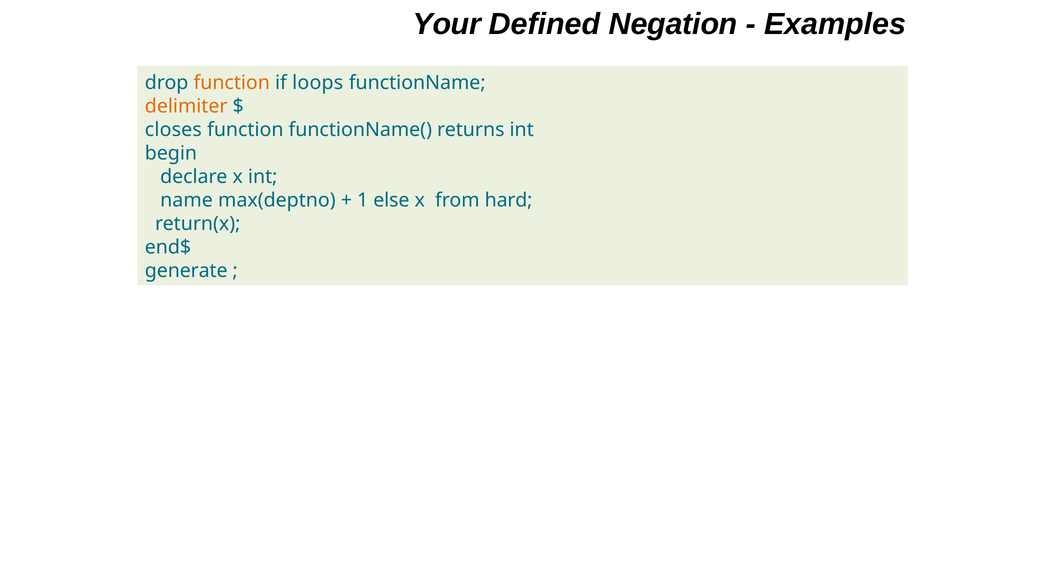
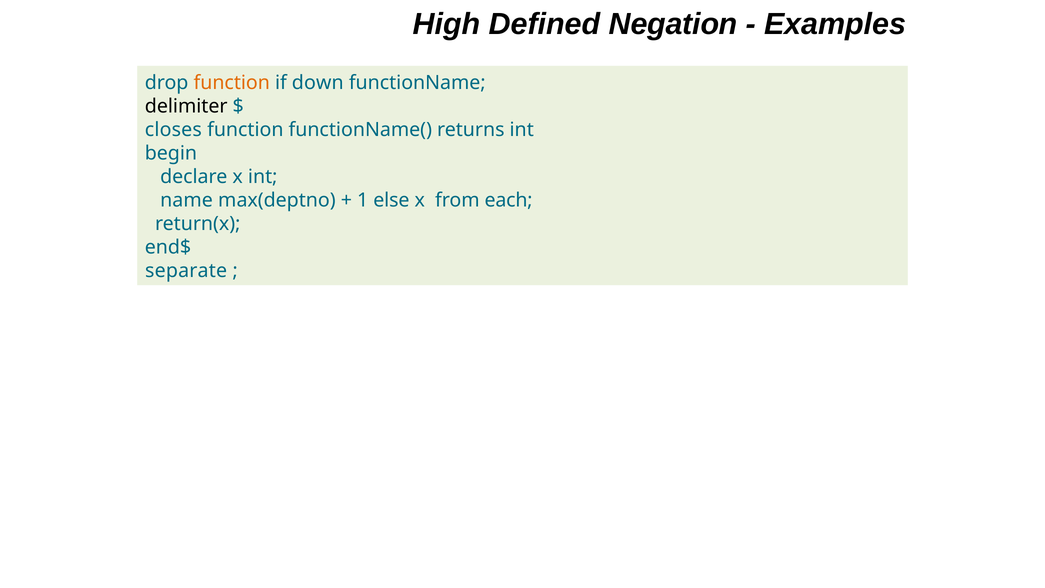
Your: Your -> High
loops: loops -> down
delimiter colour: orange -> black
hard: hard -> each
generate: generate -> separate
